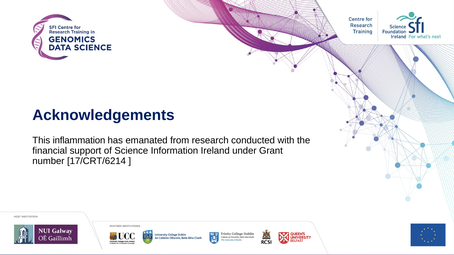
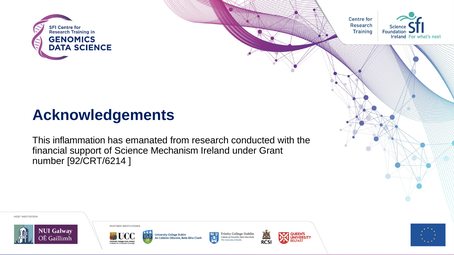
Information: Information -> Mechanism
17/CRT/6214: 17/CRT/6214 -> 92/CRT/6214
